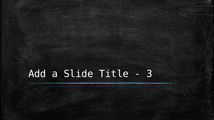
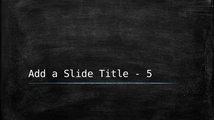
3: 3 -> 5
